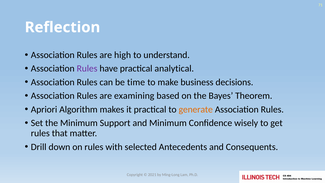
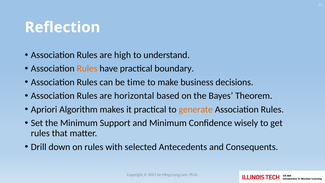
Rules at (87, 69) colour: purple -> orange
analytical: analytical -> boundary
examining: examining -> horizontal
